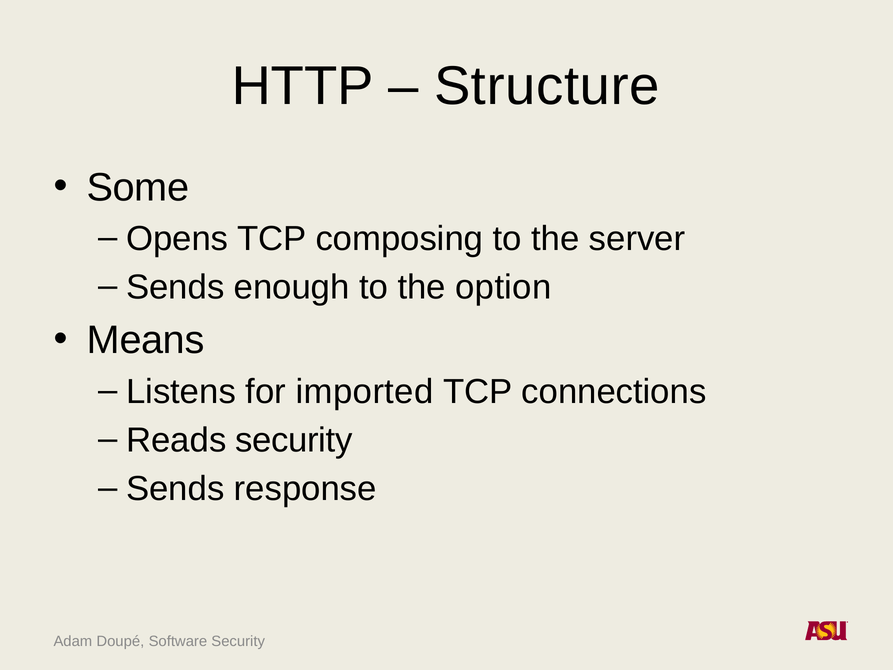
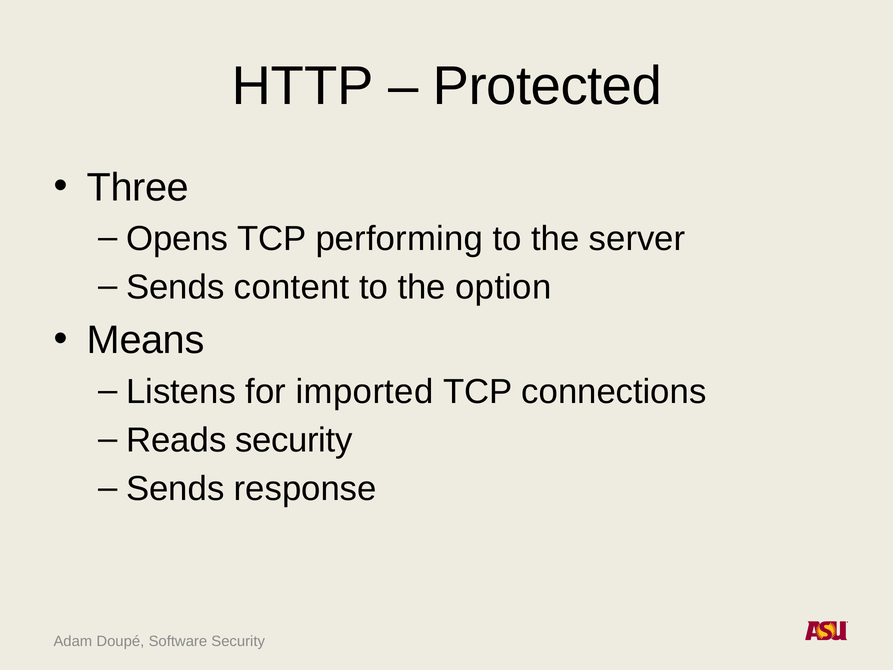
Structure: Structure -> Protected
Some: Some -> Three
composing: composing -> performing
enough: enough -> content
